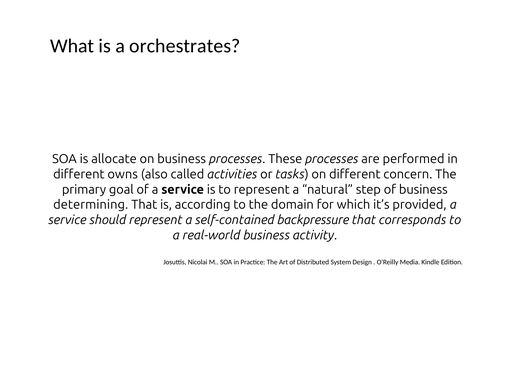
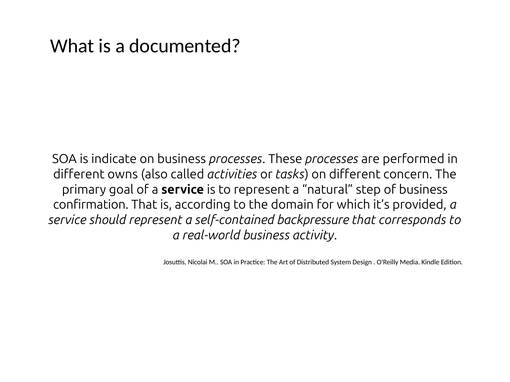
orchestrates: orchestrates -> documented
allocate: allocate -> indicate
determining: determining -> confirmation
